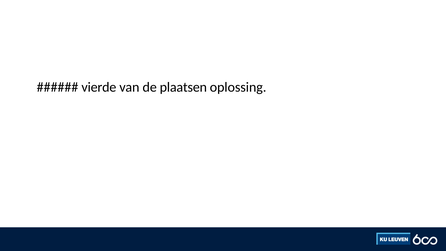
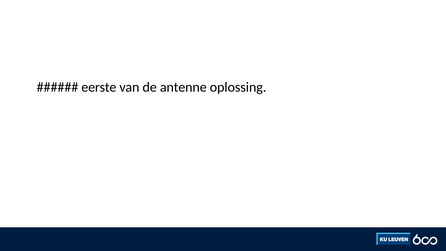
vierde: vierde -> eerste
plaatsen: plaatsen -> antenne
